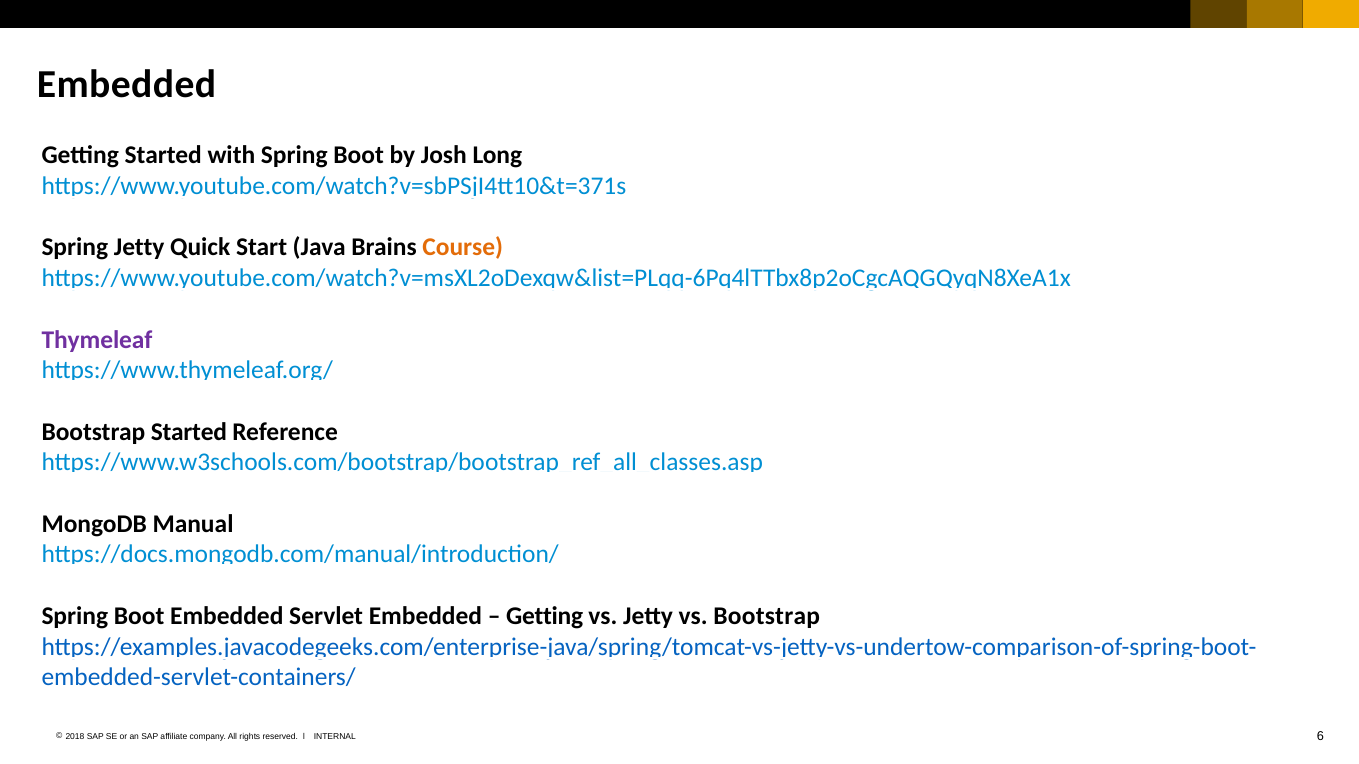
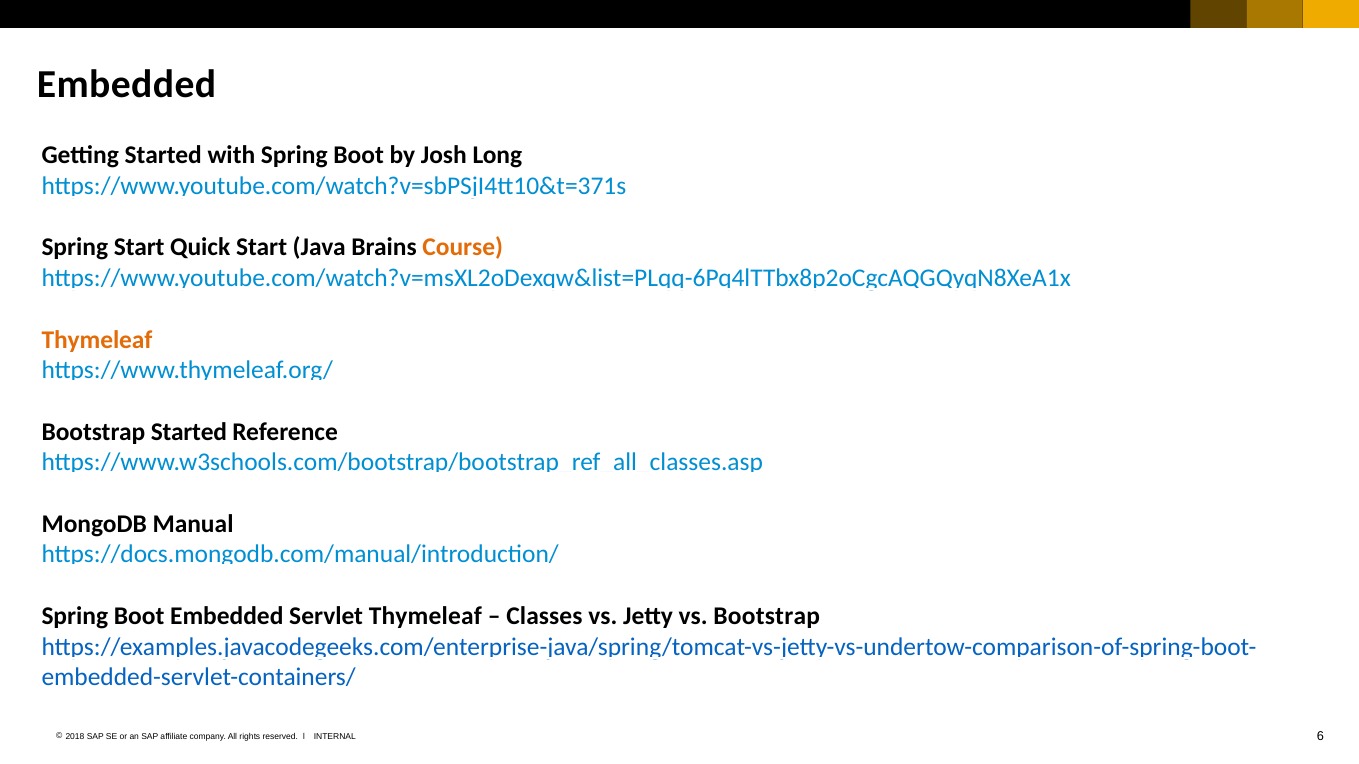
Spring Jetty: Jetty -> Start
Thymeleaf at (97, 340) colour: purple -> orange
Servlet Embedded: Embedded -> Thymeleaf
Getting at (545, 616): Getting -> Classes
